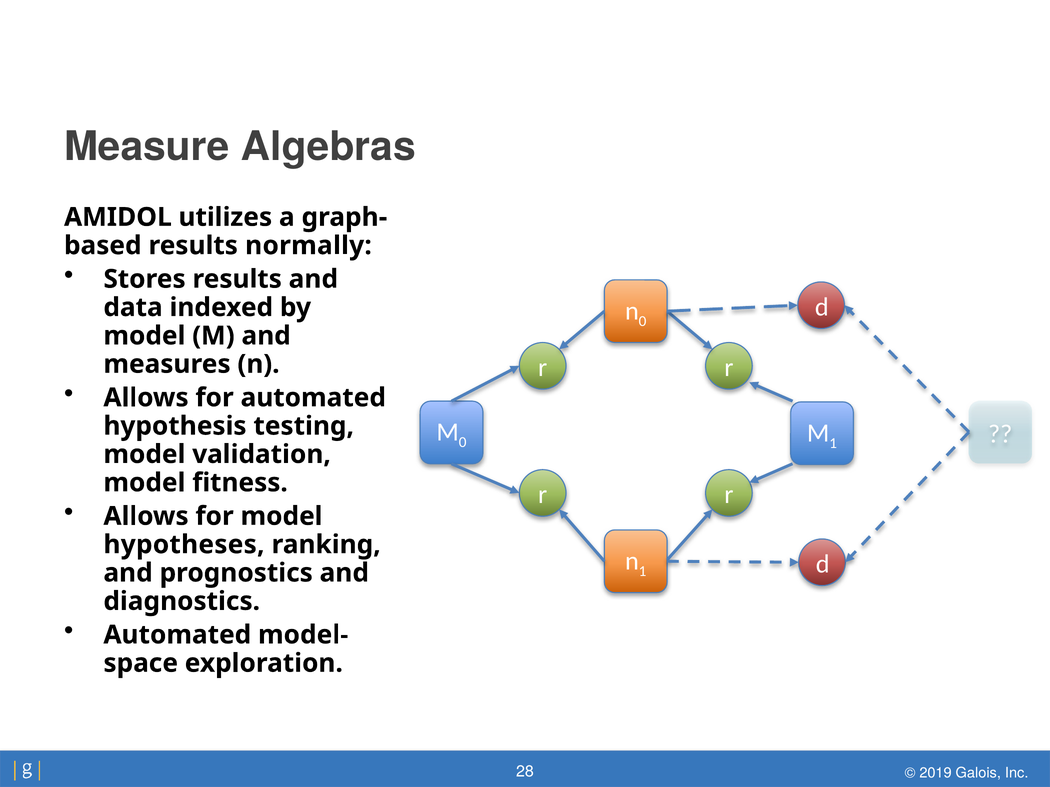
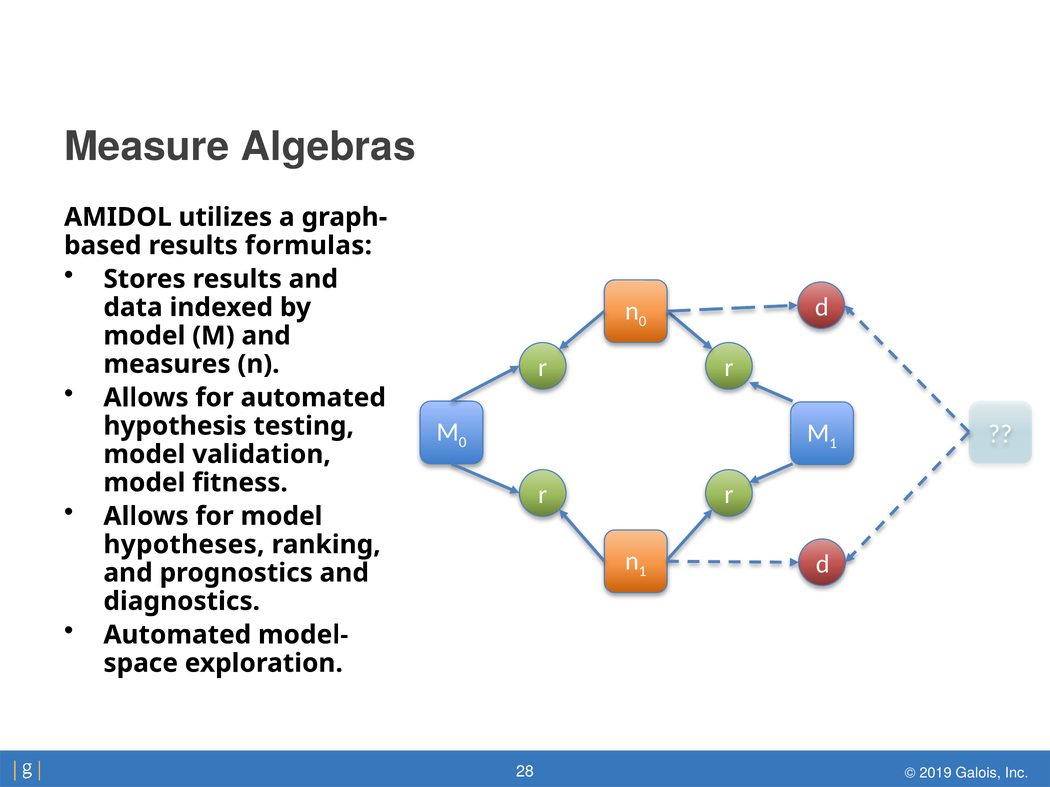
normally: normally -> formulas
